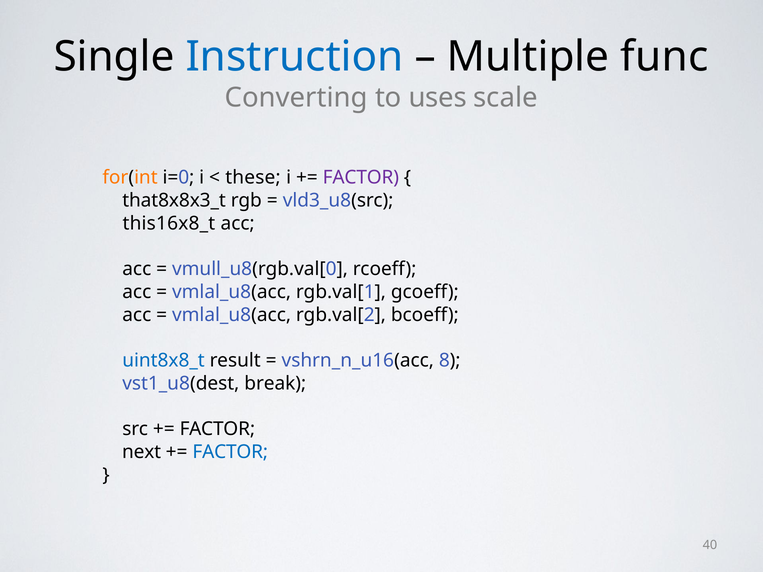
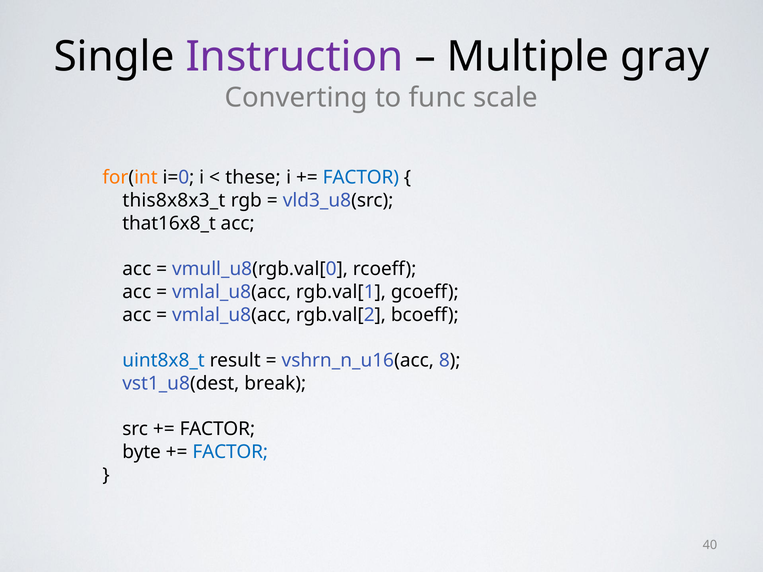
Instruction colour: blue -> purple
func: func -> gray
uses: uses -> func
FACTOR at (361, 178) colour: purple -> blue
that8x8x3_t: that8x8x3_t -> this8x8x3_t
this16x8_t: this16x8_t -> that16x8_t
next: next -> byte
